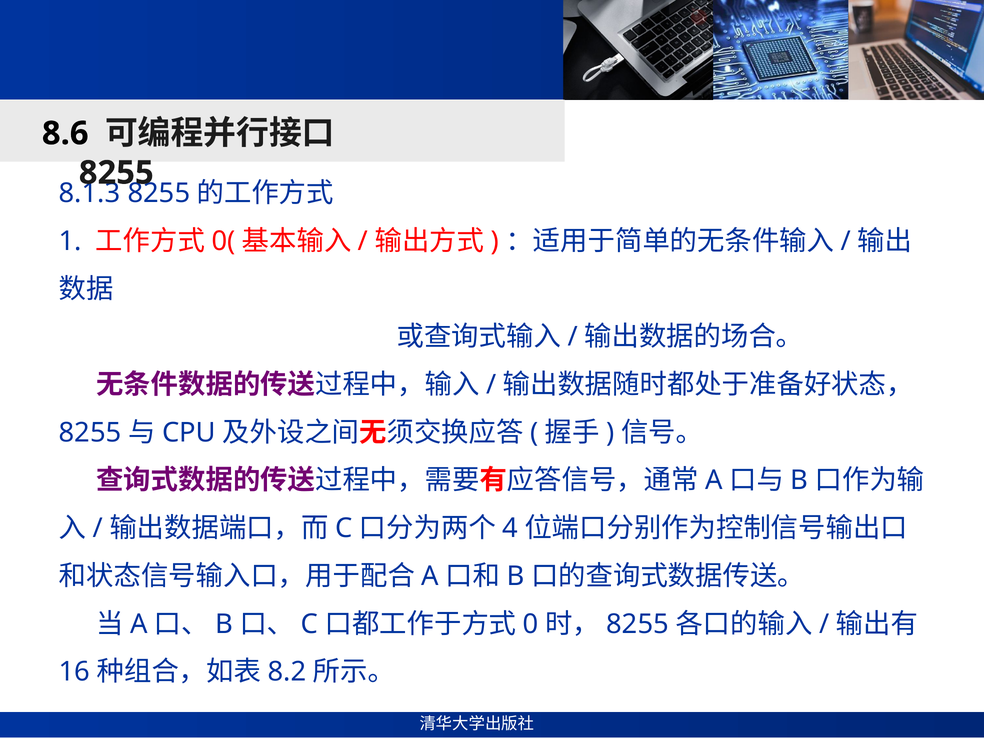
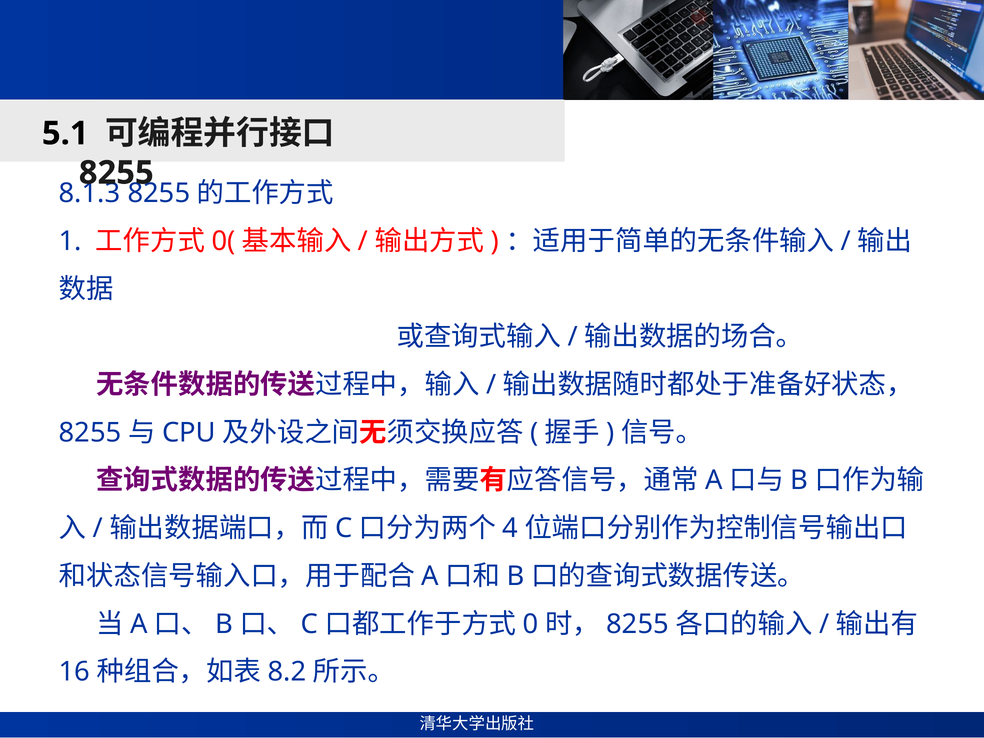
8.6: 8.6 -> 5.1
